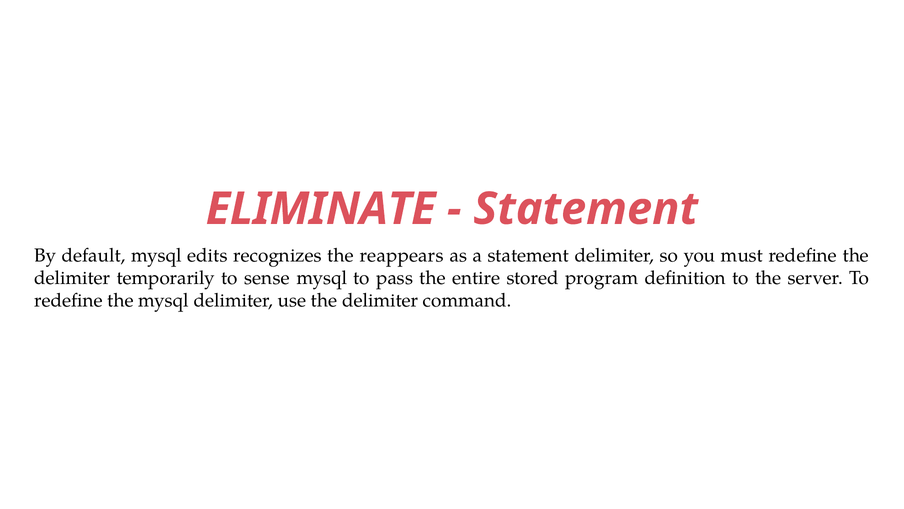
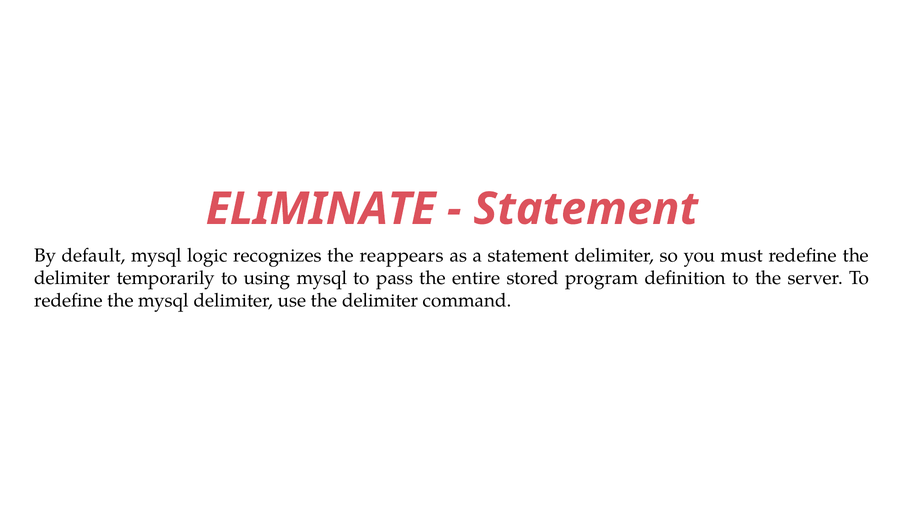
edits: edits -> logic
sense: sense -> using
